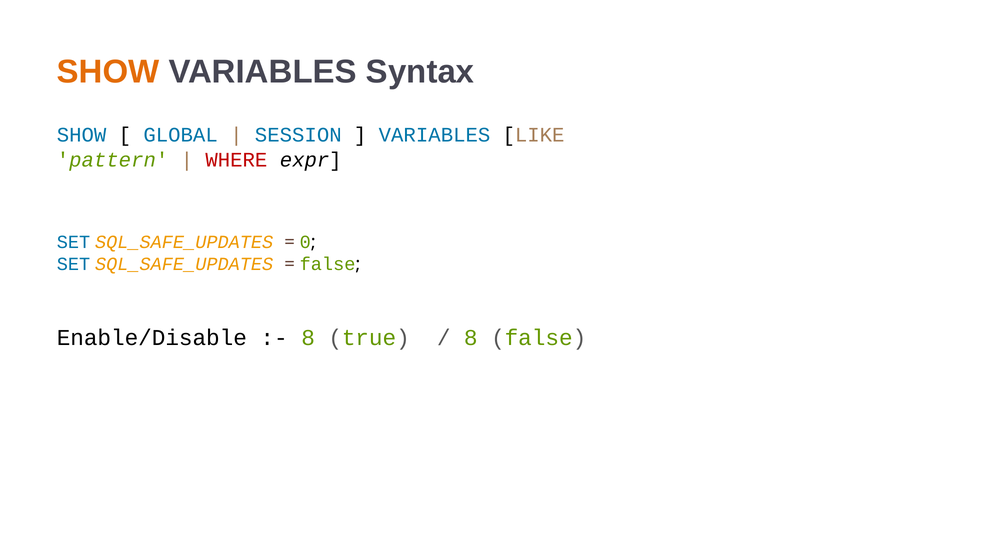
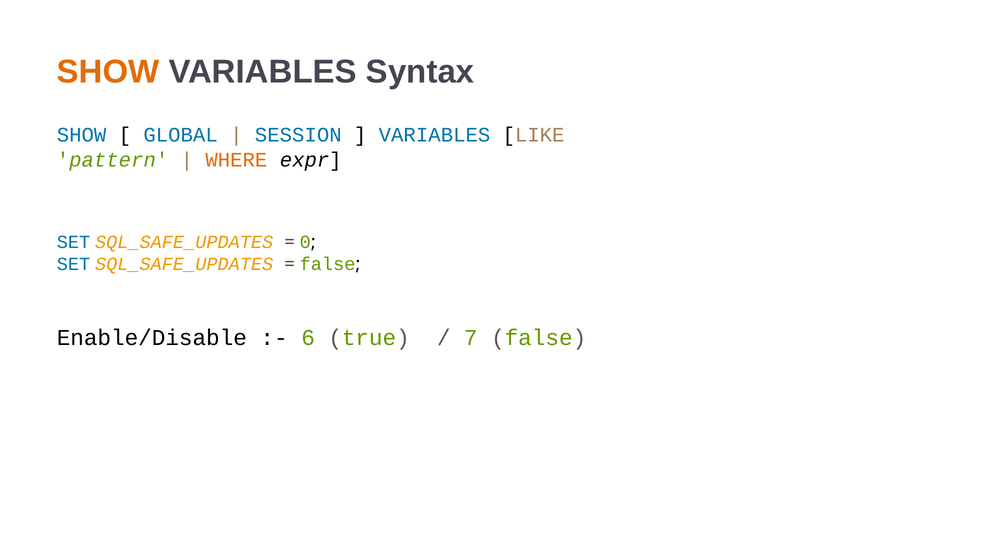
WHERE colour: red -> orange
8 at (308, 338): 8 -> 6
8 at (471, 338): 8 -> 7
